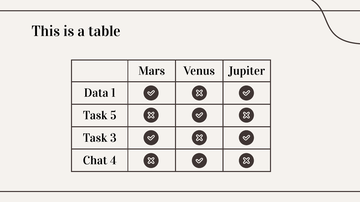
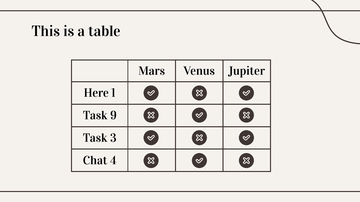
Data: Data -> Here
5: 5 -> 9
